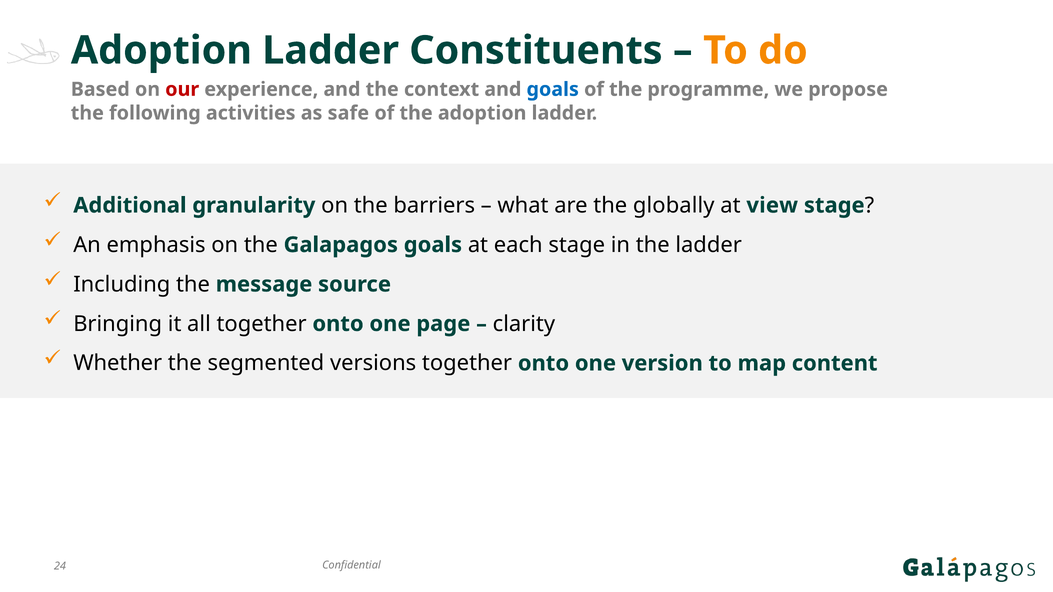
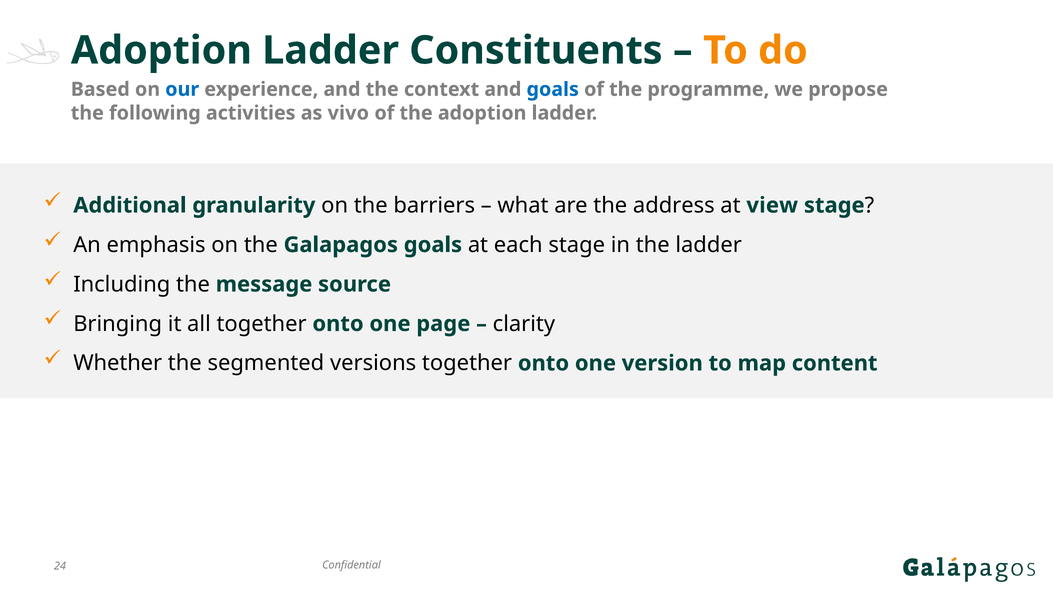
our colour: red -> blue
safe: safe -> vivo
globally: globally -> address
